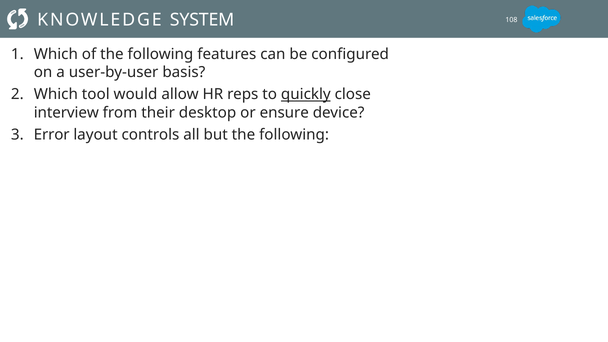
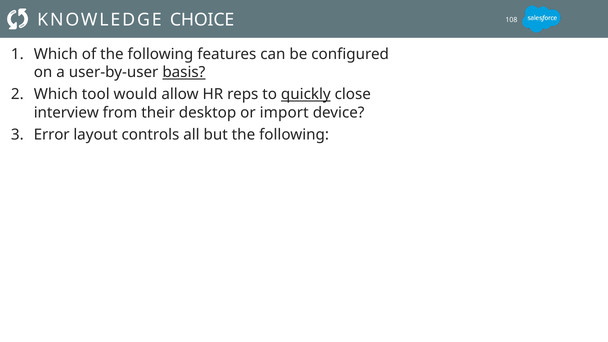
SYSTEM: SYSTEM -> CHOICE
basis underline: none -> present
ensure: ensure -> import
